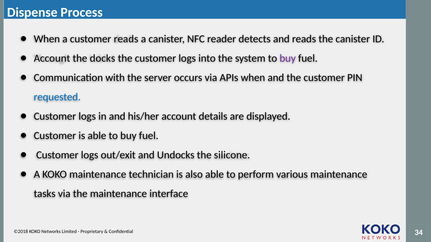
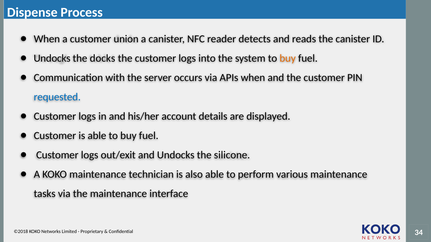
customer reads: reads -> union
Account at (52, 58): Account -> Undocks
buy at (288, 58) colour: purple -> orange
